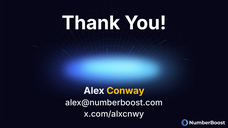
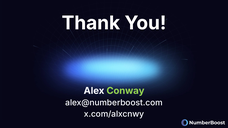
Conway colour: yellow -> light green
